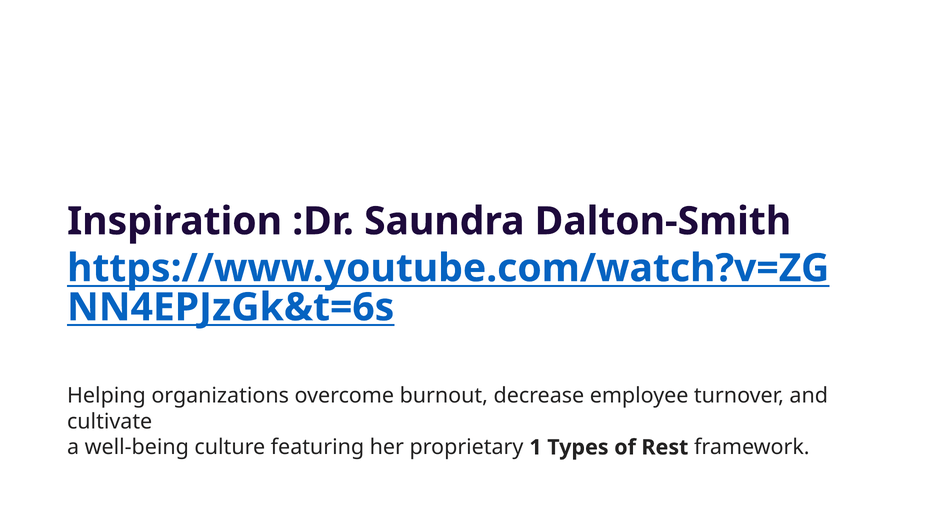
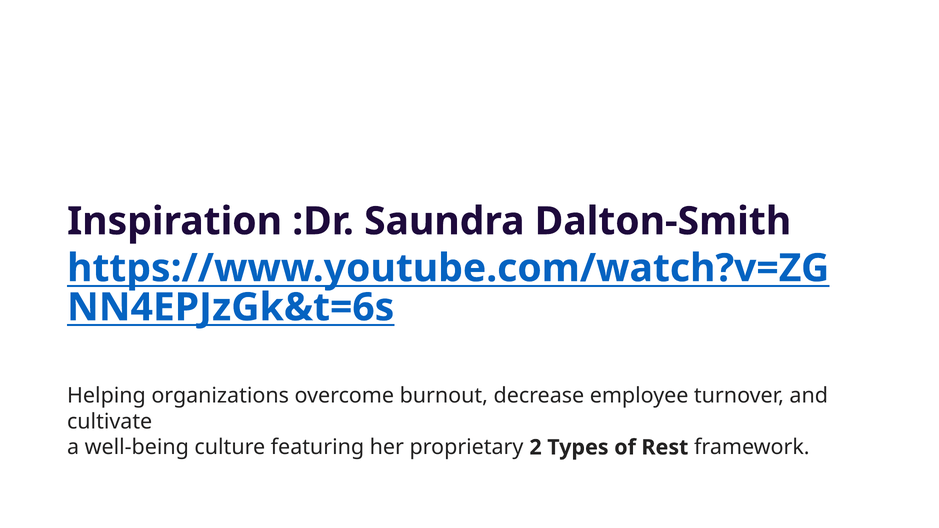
1: 1 -> 2
